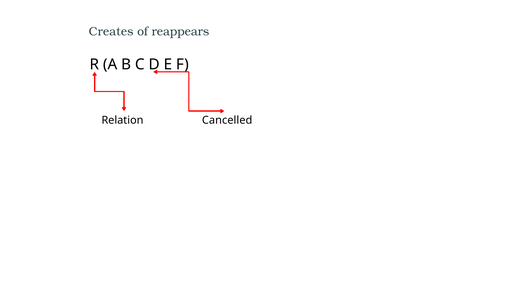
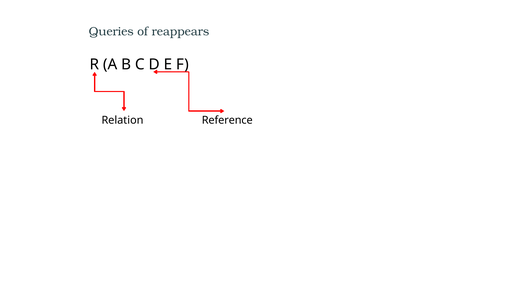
Creates: Creates -> Queries
Cancelled: Cancelled -> Reference
